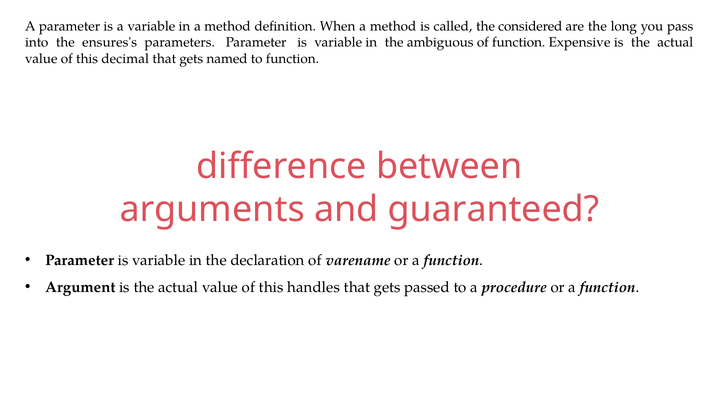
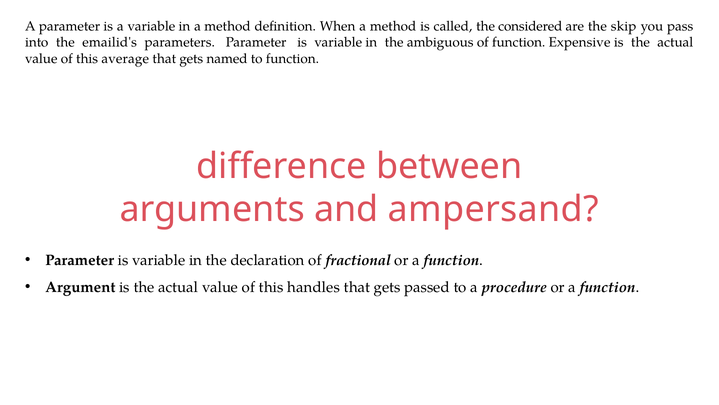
long: long -> skip
ensures's: ensures's -> emailid's
decimal: decimal -> average
guaranteed: guaranteed -> ampersand
varename: varename -> fractional
